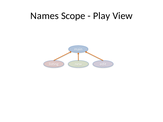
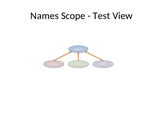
Play: Play -> Test
